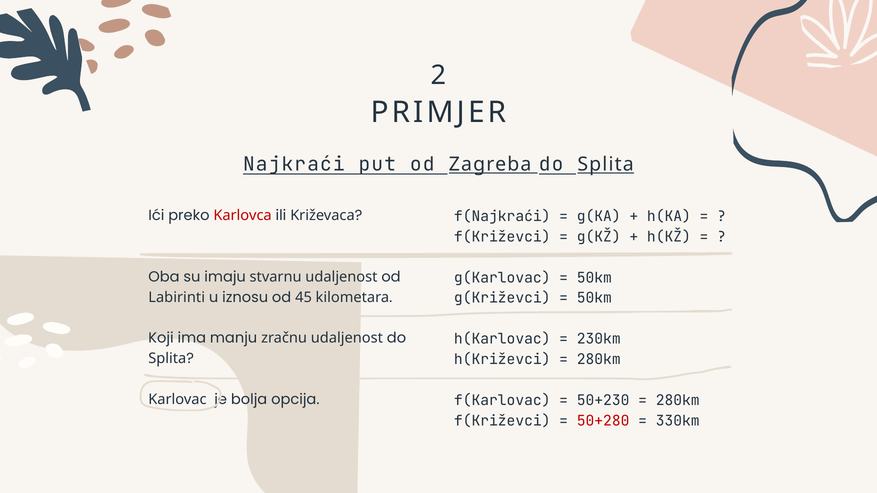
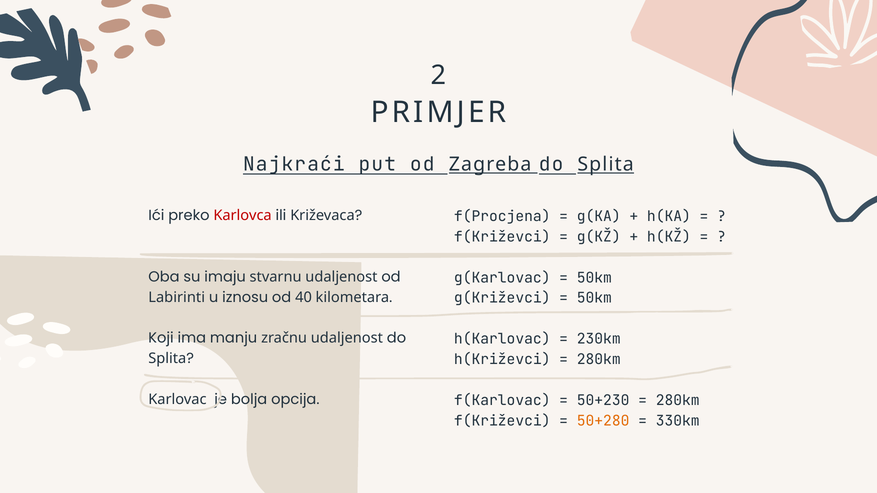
f(Najkraći: f(Najkraći -> f(Procjena
45: 45 -> 40
50+280 colour: red -> orange
